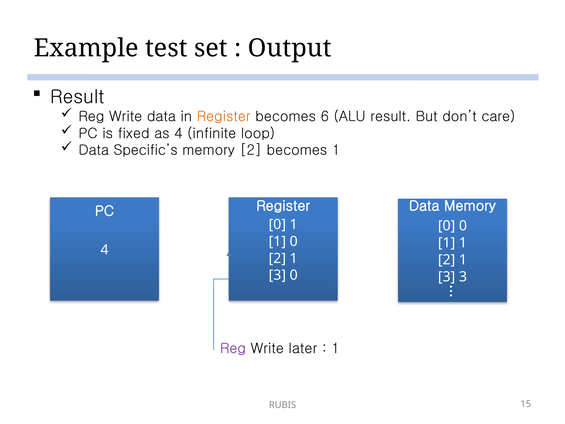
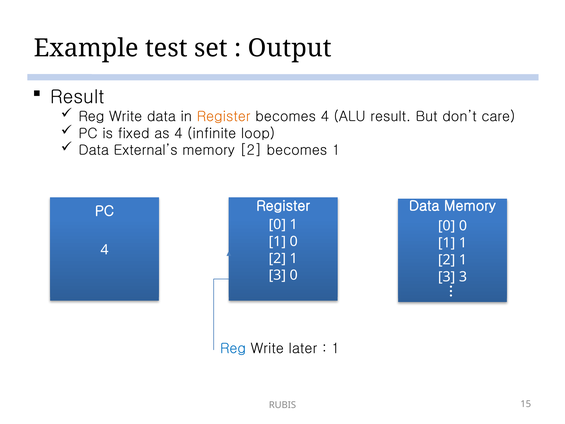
becomes 6: 6 -> 4
Specific’s: Specific’s -> External’s
Reg at (233, 348) colour: purple -> blue
